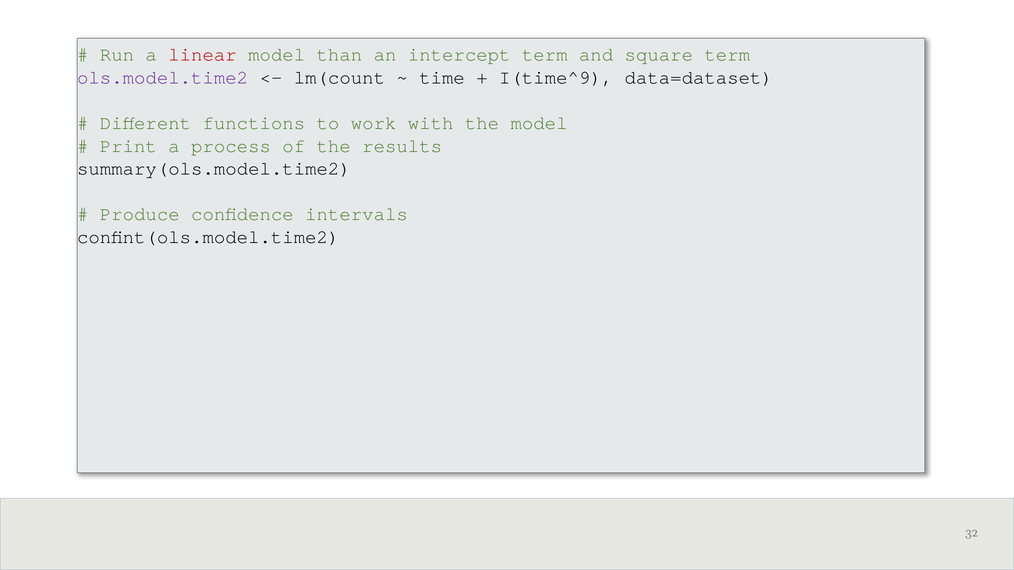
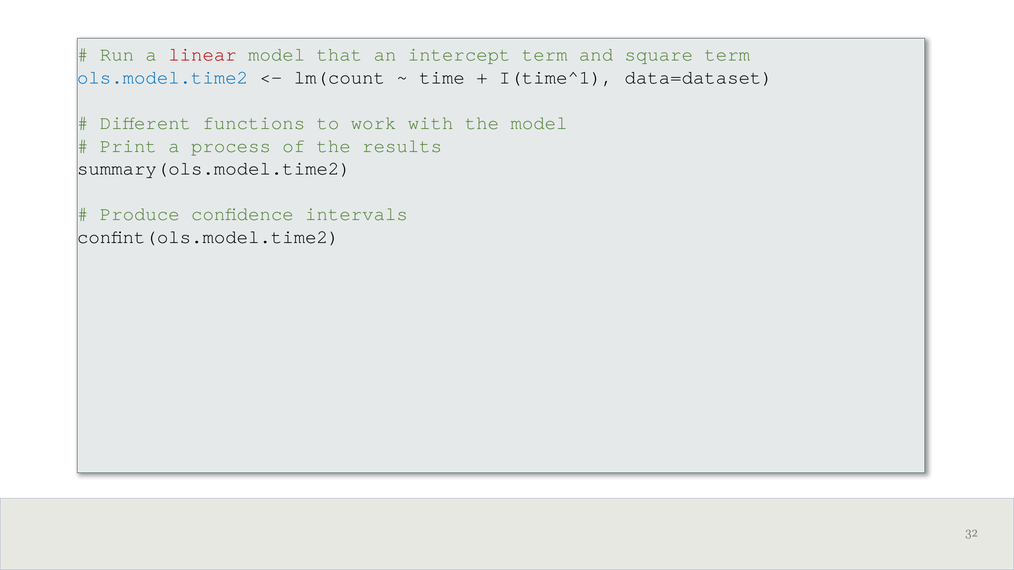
than: than -> that
ols.model.time2 colour: purple -> blue
I(time^9: I(time^9 -> I(time^1
